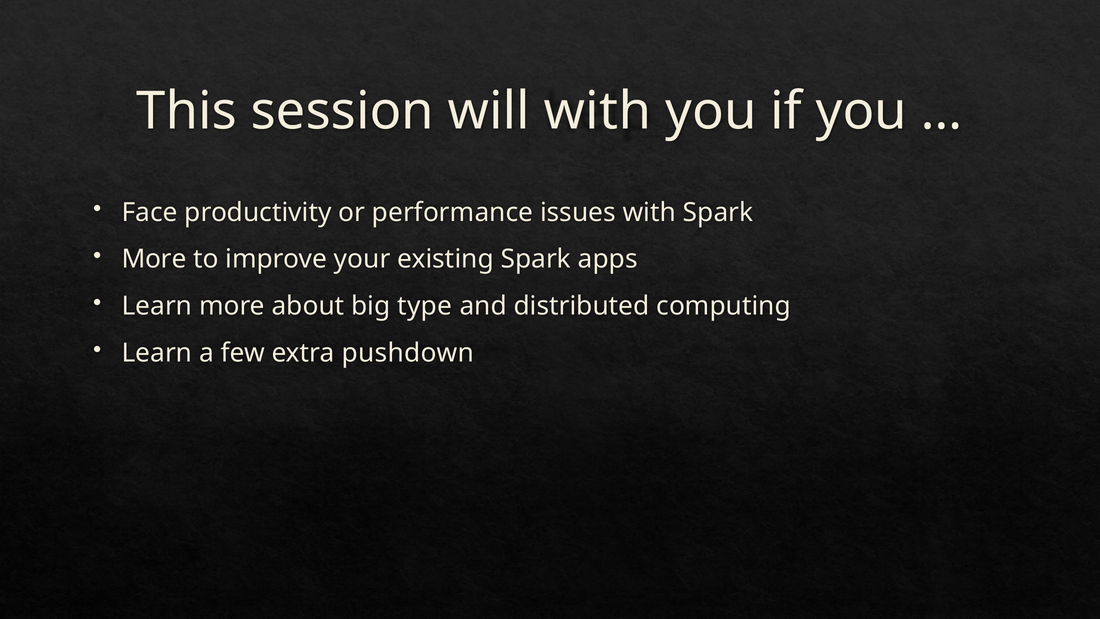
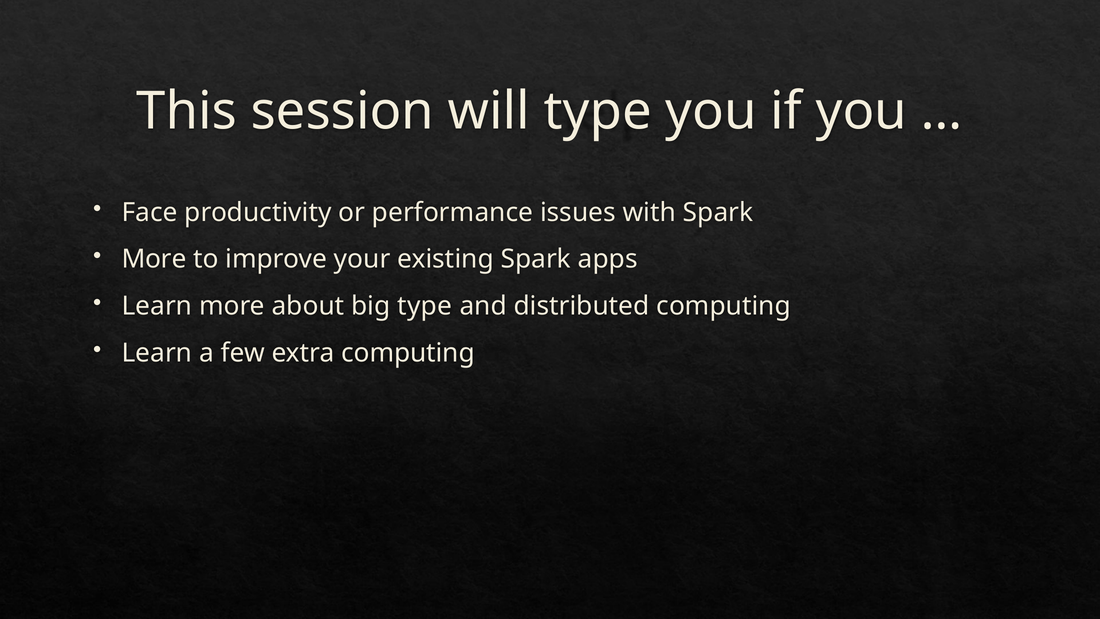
will with: with -> type
extra pushdown: pushdown -> computing
